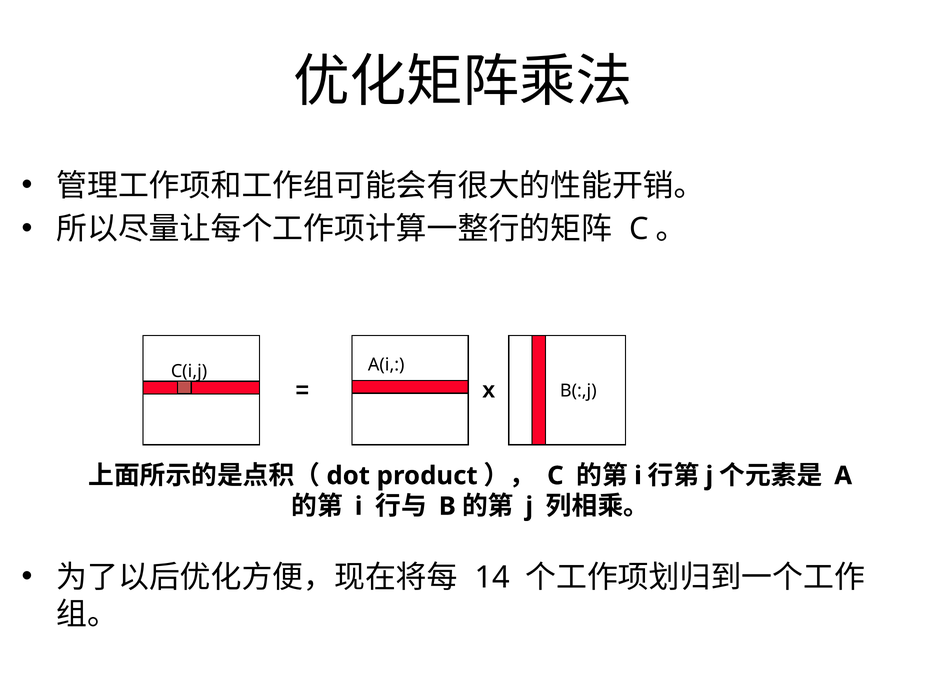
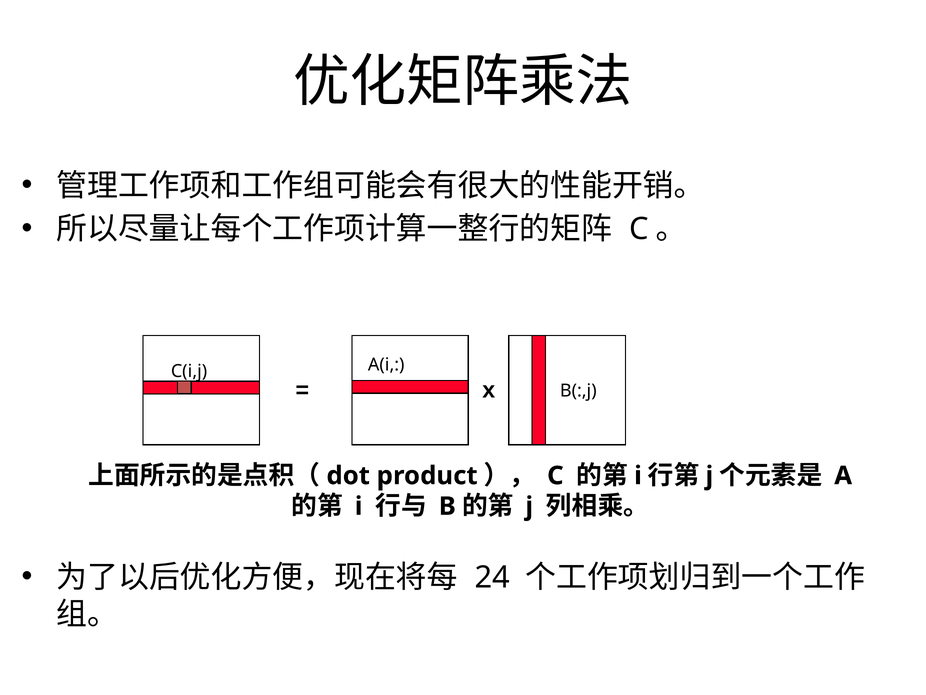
14: 14 -> 24
